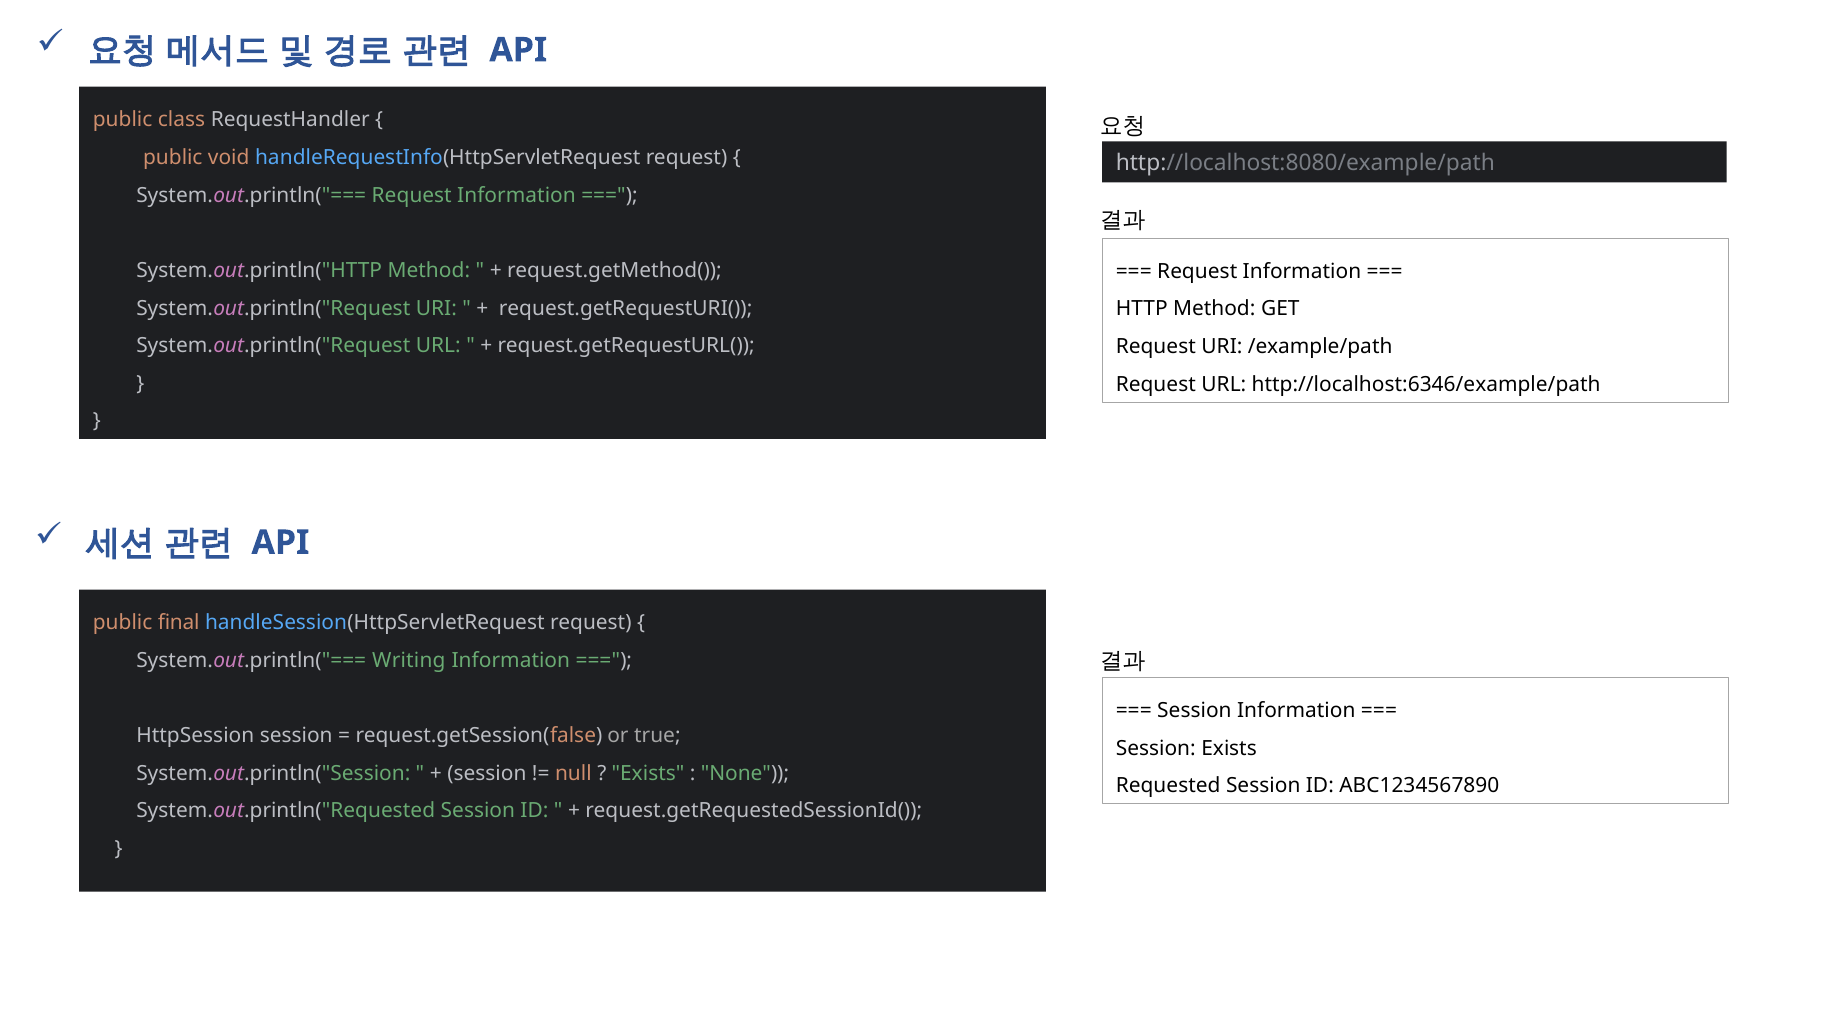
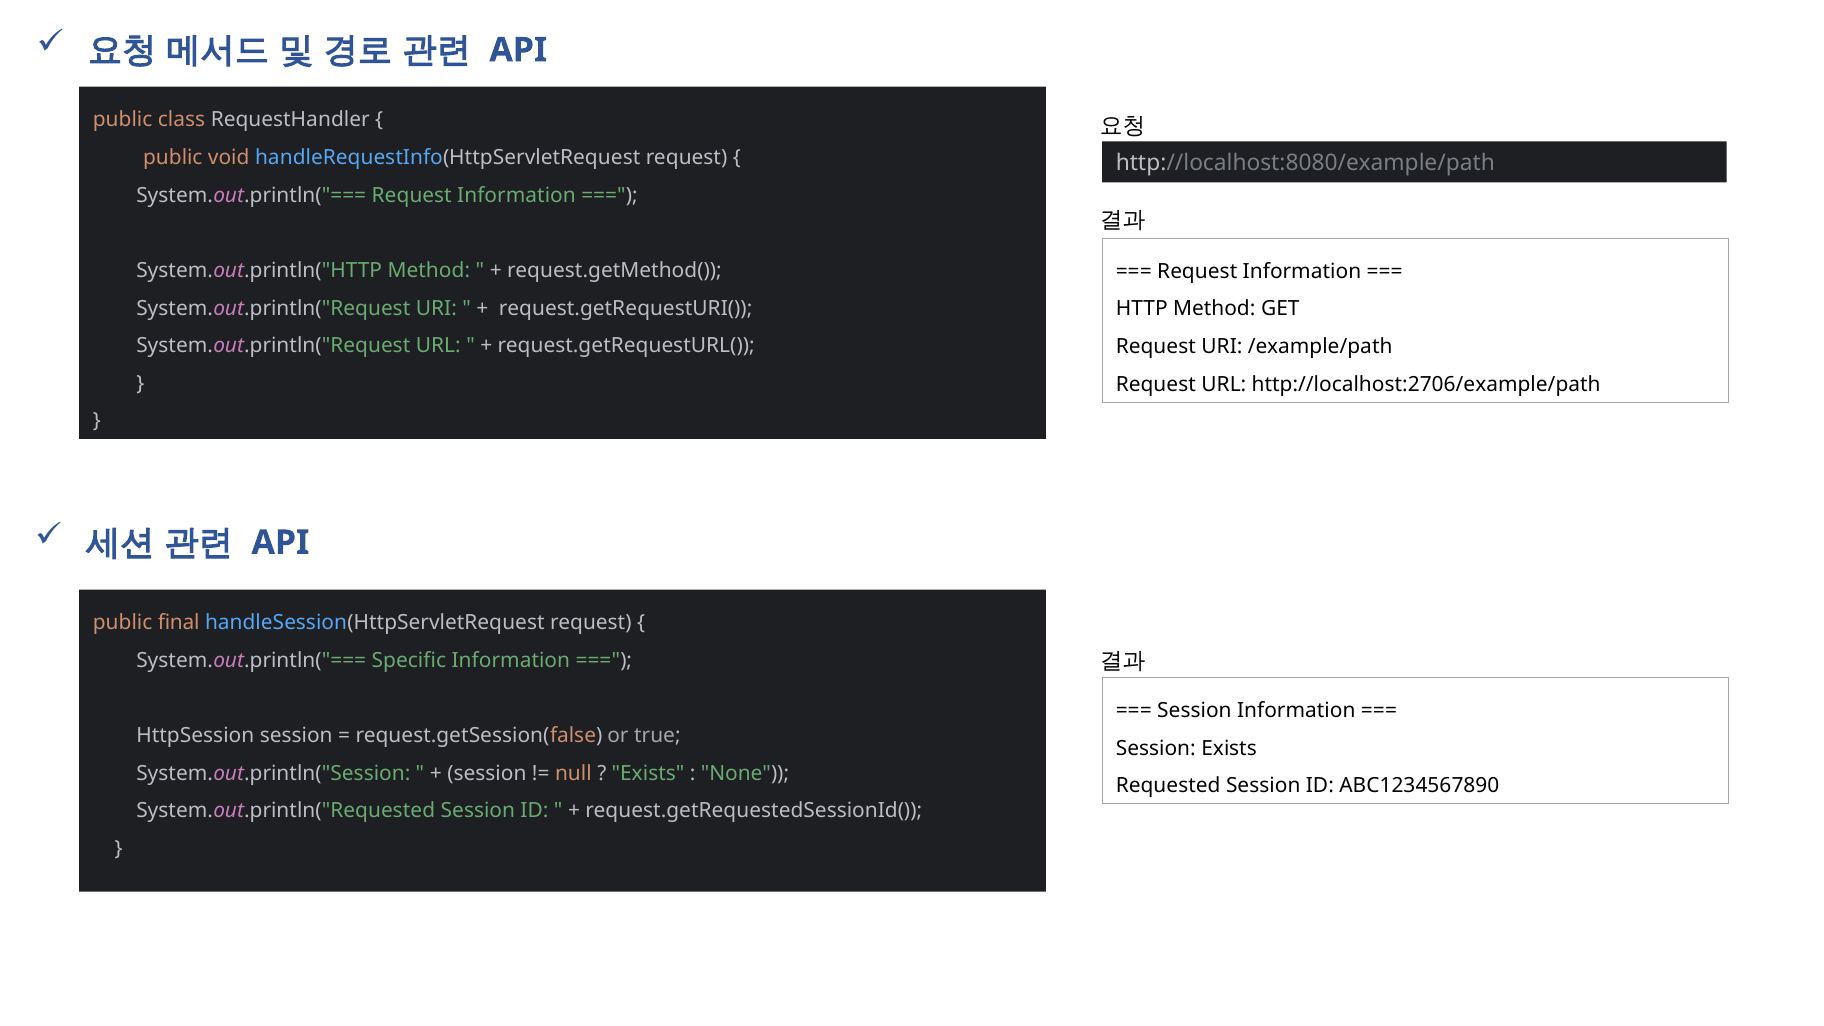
http://localhost:6346/example/path: http://localhost:6346/example/path -> http://localhost:2706/example/path
Writing: Writing -> Specific
